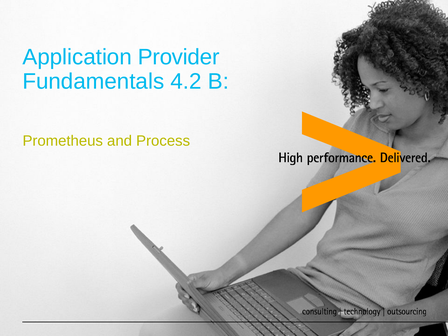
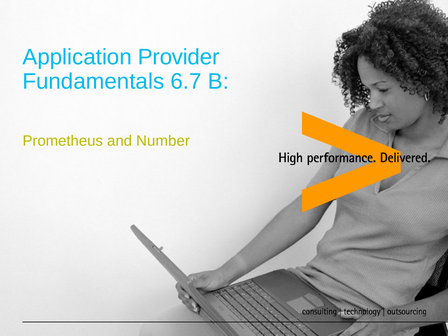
4.2: 4.2 -> 6.7
Process: Process -> Number
